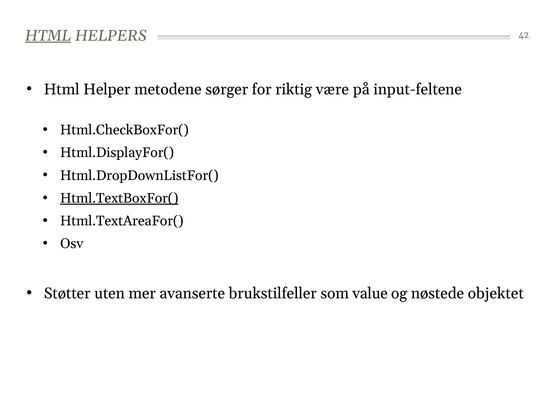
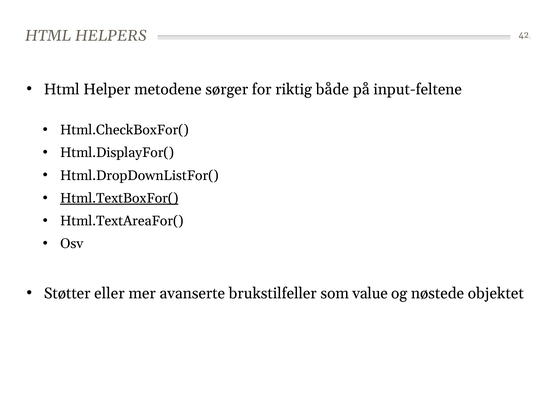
HTML at (48, 36) underline: present -> none
være: være -> både
uten: uten -> eller
